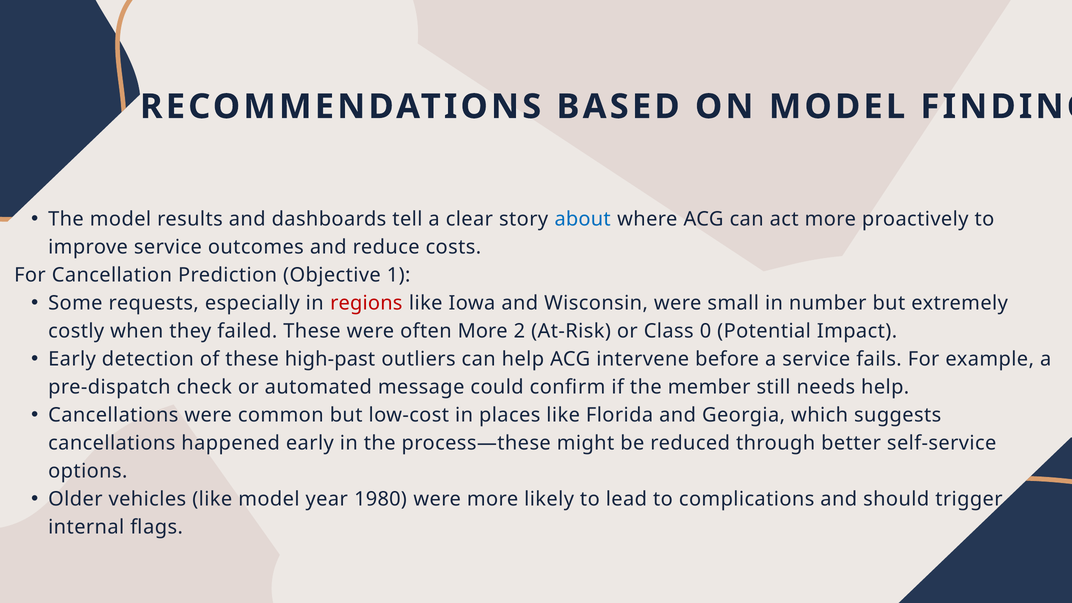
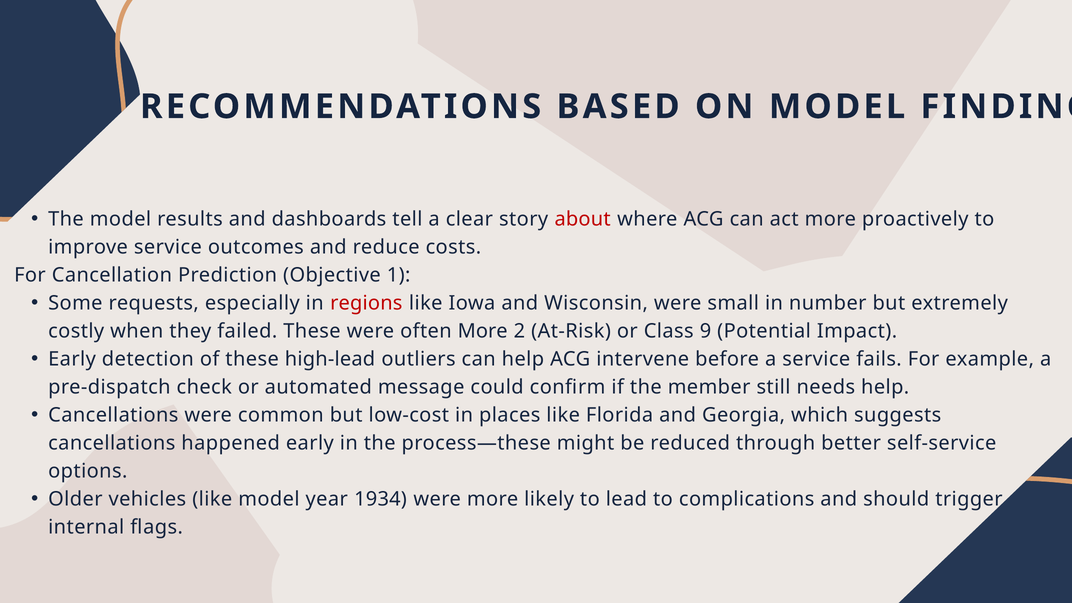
about colour: blue -> red
0: 0 -> 9
high-past: high-past -> high-lead
1980: 1980 -> 1934
